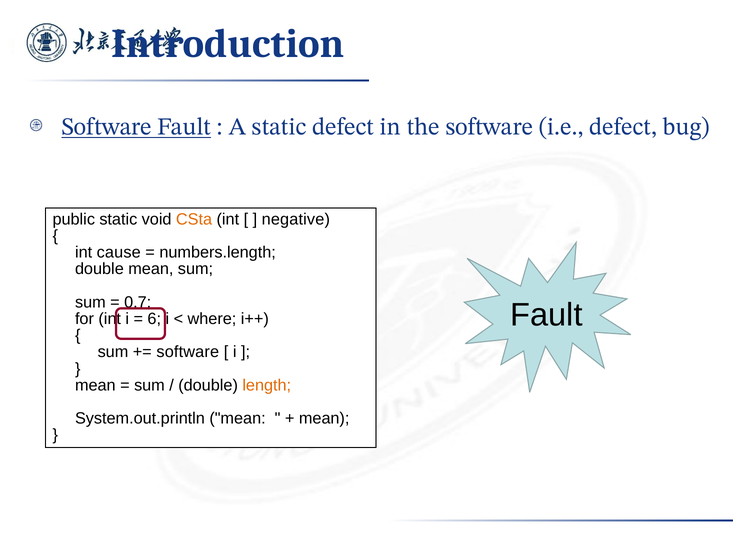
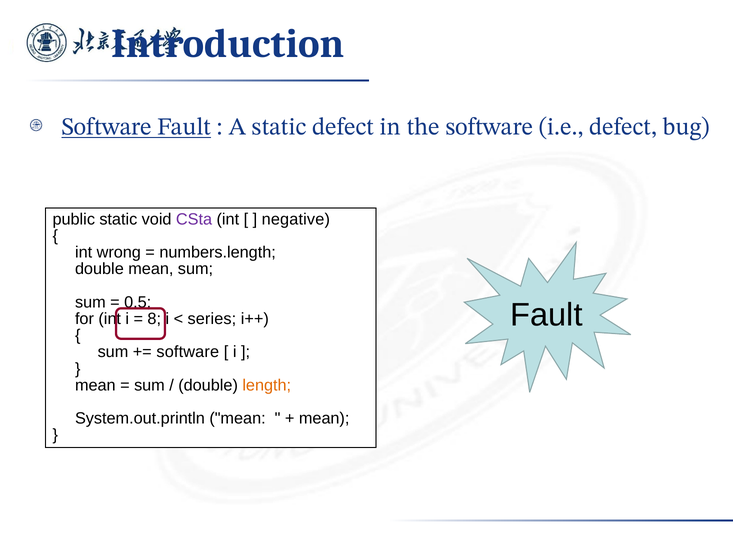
CSta colour: orange -> purple
cause: cause -> wrong
0.7: 0.7 -> 0.5
6: 6 -> 8
where: where -> series
